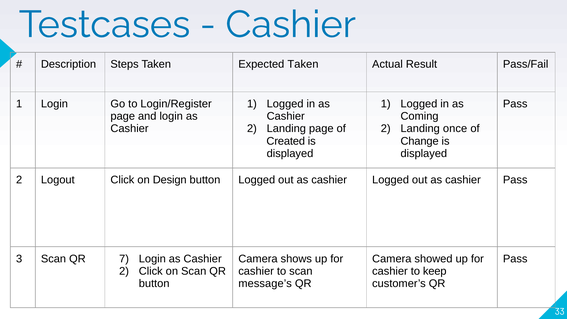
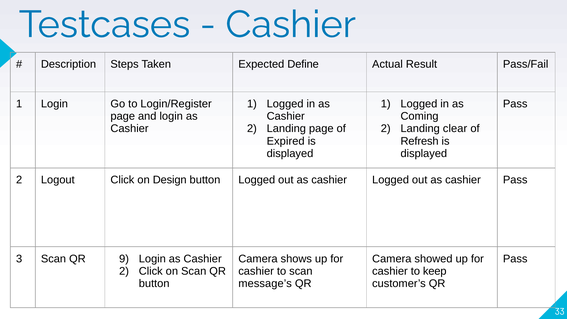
Expected Taken: Taken -> Define
once: once -> clear
Created: Created -> Expired
Change: Change -> Refresh
7: 7 -> 9
